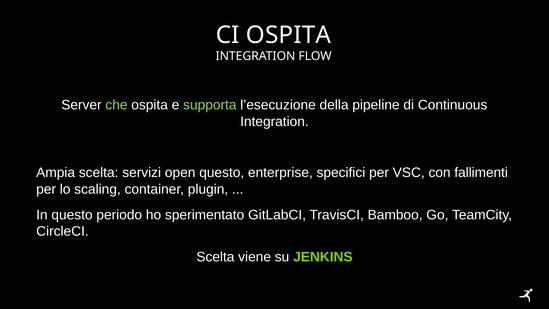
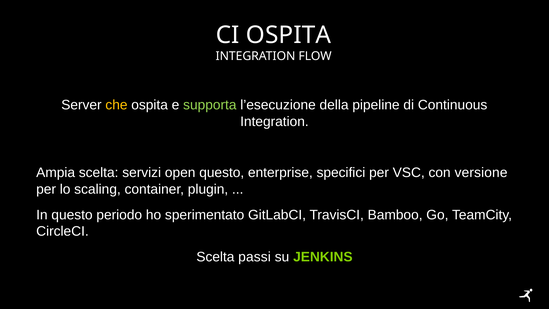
che colour: light green -> yellow
fallimenti: fallimenti -> versione
viene: viene -> passi
